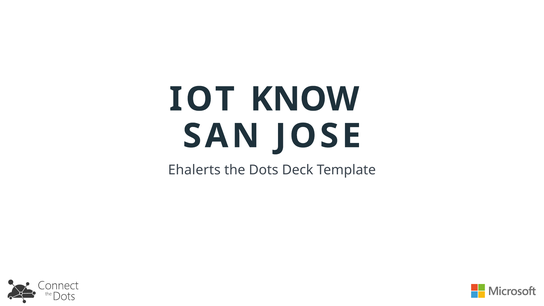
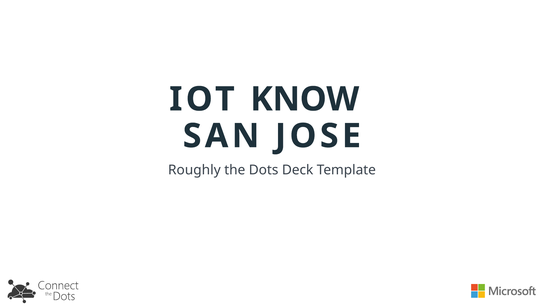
Ehalerts: Ehalerts -> Roughly
